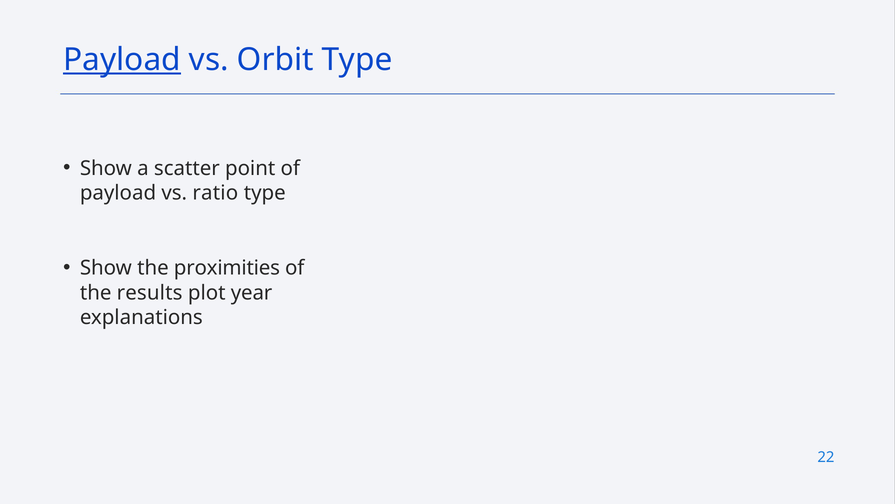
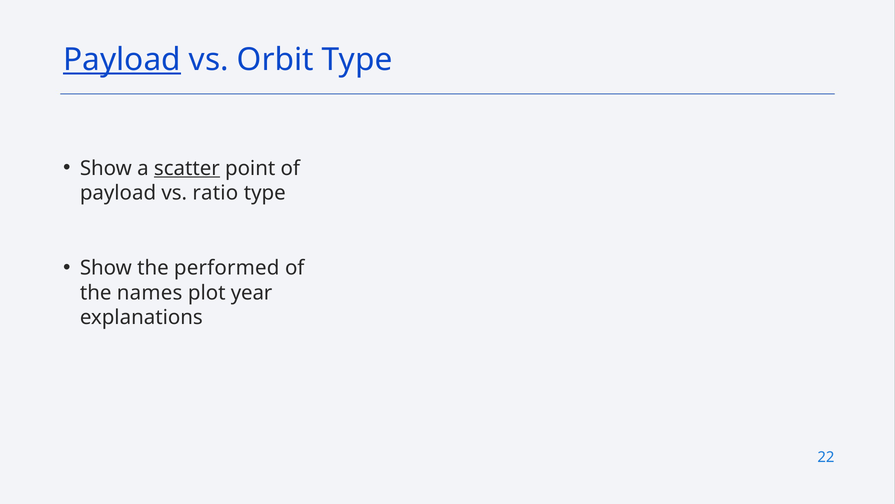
scatter underline: none -> present
proximities: proximities -> performed
results: results -> names
